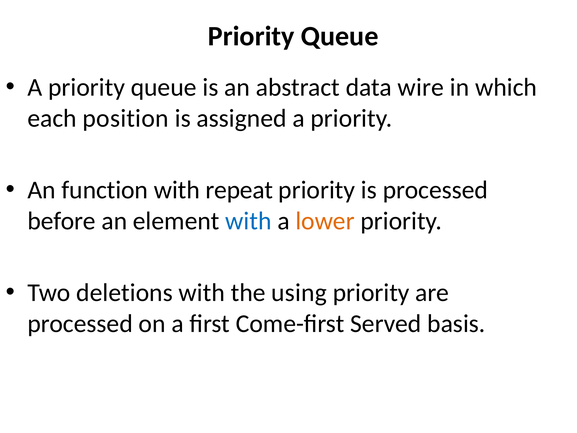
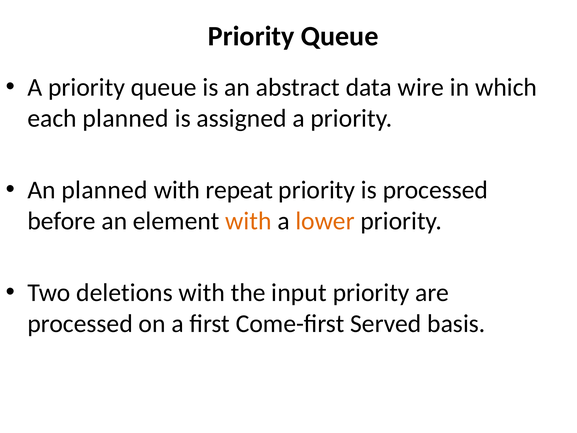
each position: position -> planned
An function: function -> planned
with at (248, 221) colour: blue -> orange
using: using -> input
